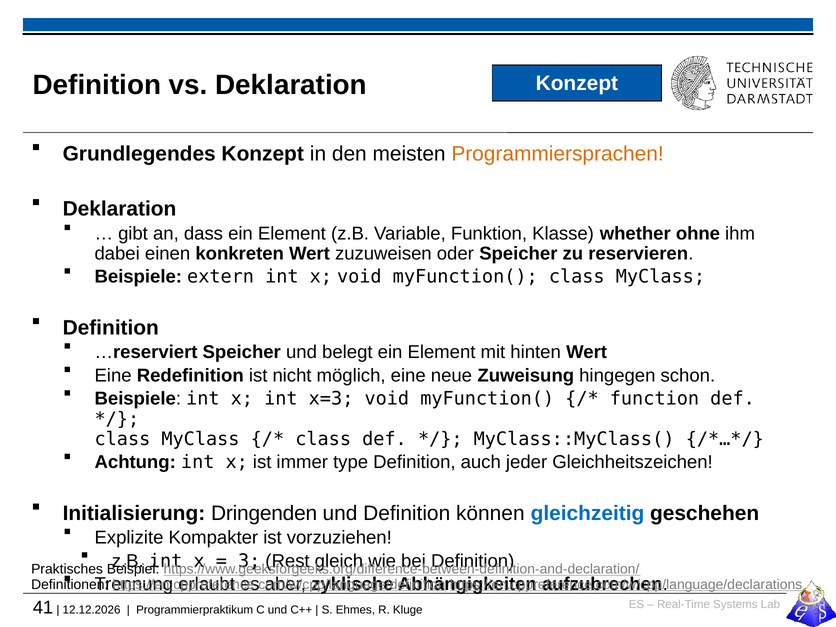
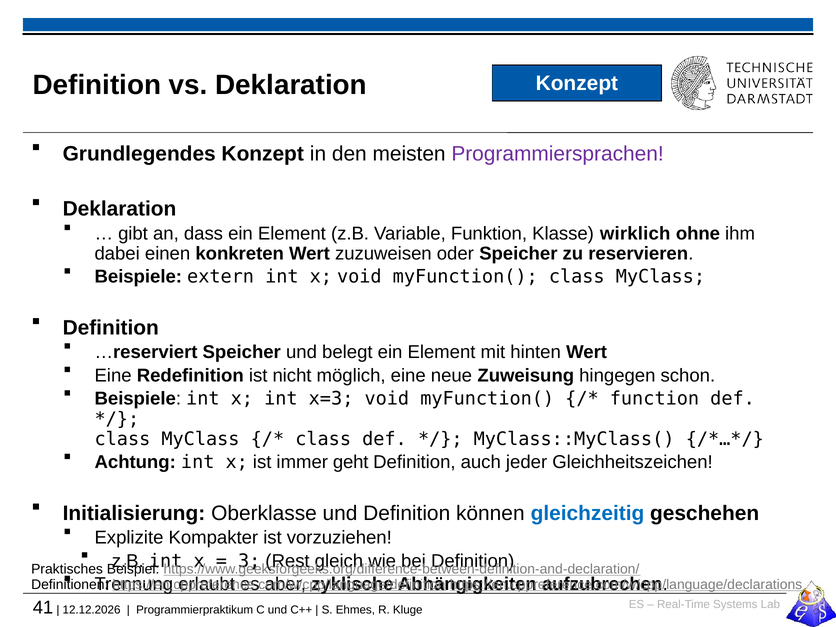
Programmiersprachen colour: orange -> purple
whether: whether -> wirklich
type: type -> geht
Dringenden: Dringenden -> Oberklasse
